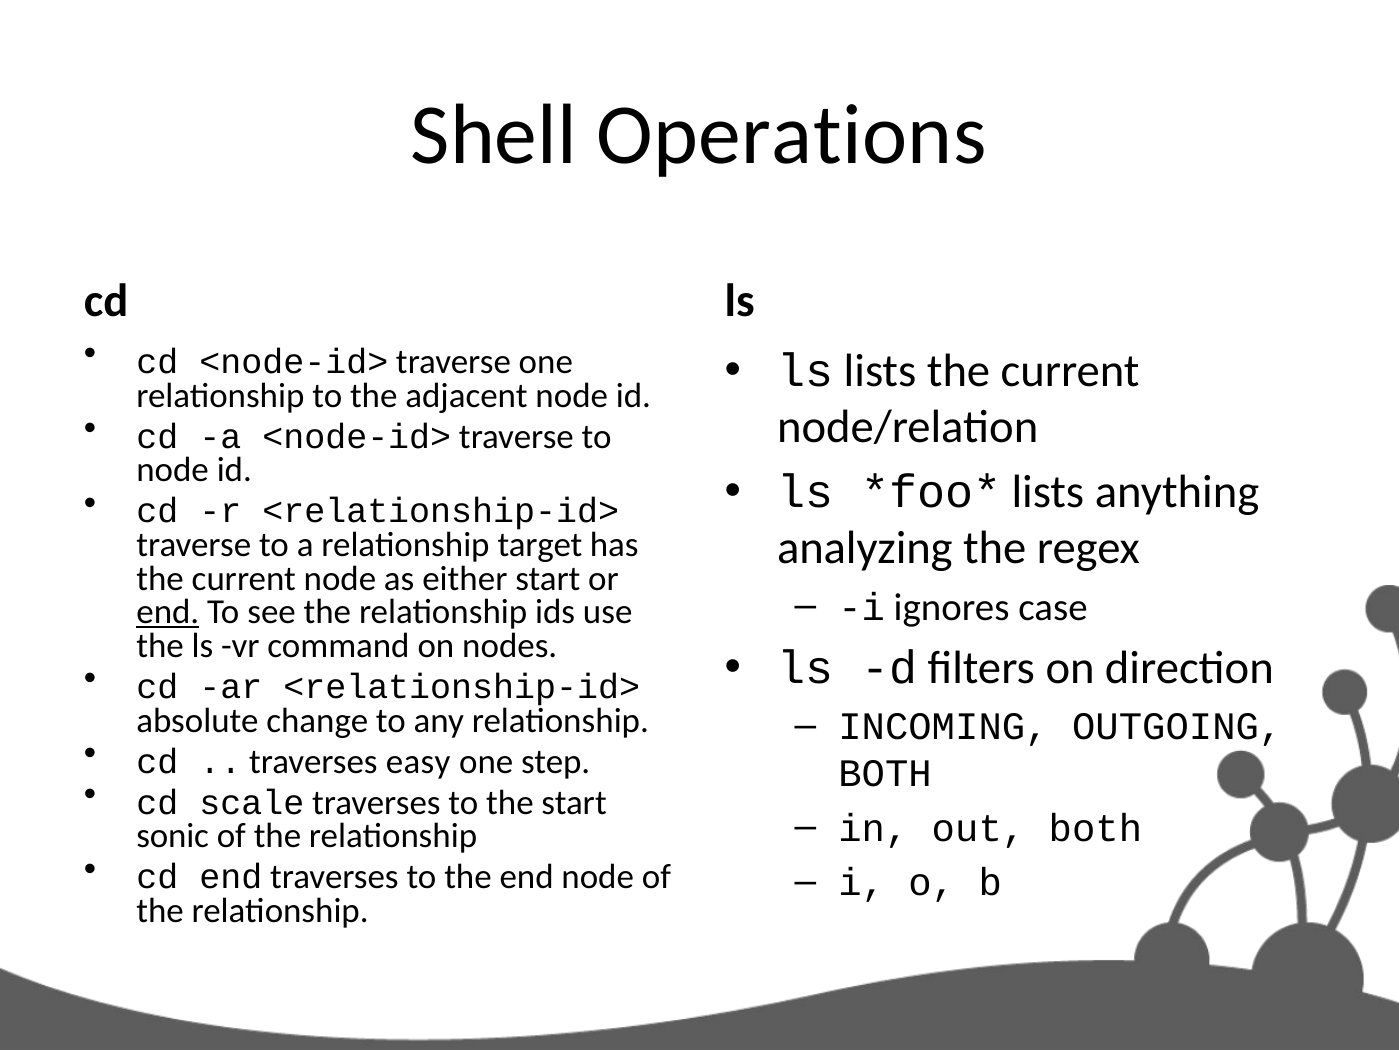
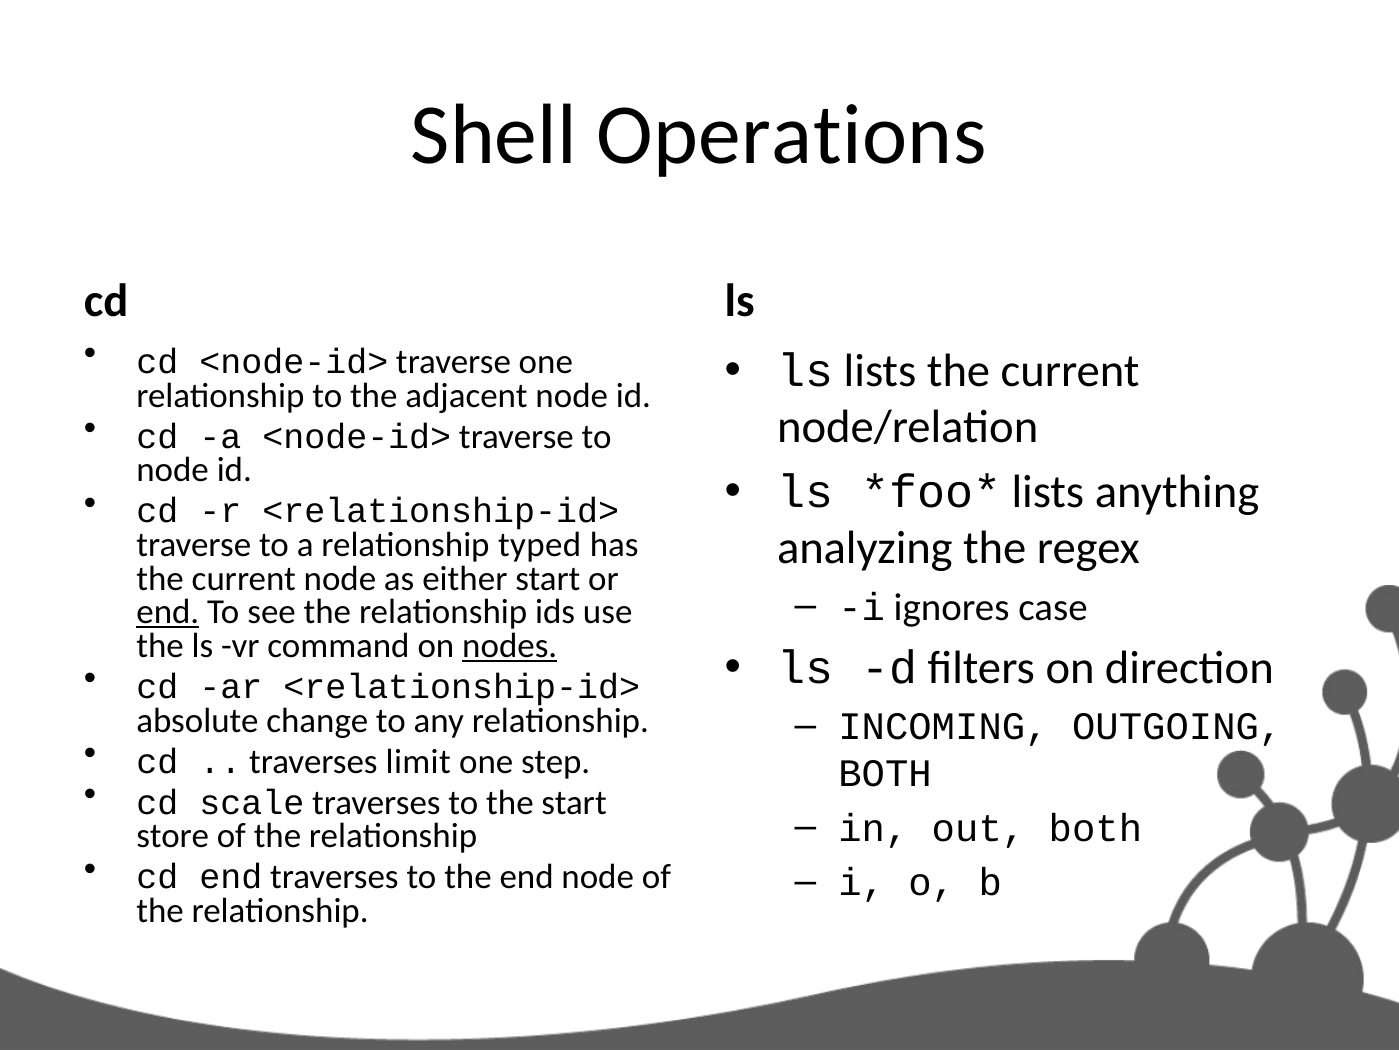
target: target -> typed
nodes underline: none -> present
easy: easy -> limit
sonic: sonic -> store
